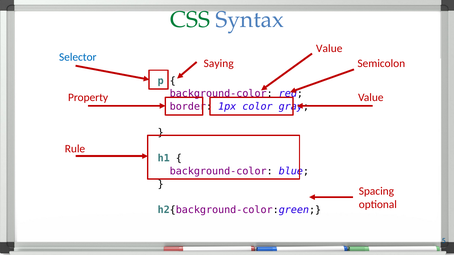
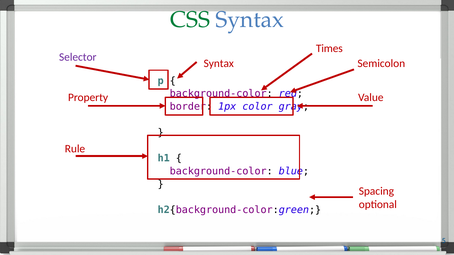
Value at (329, 48): Value -> Times
Selector colour: blue -> purple
Saying at (219, 64): Saying -> Syntax
